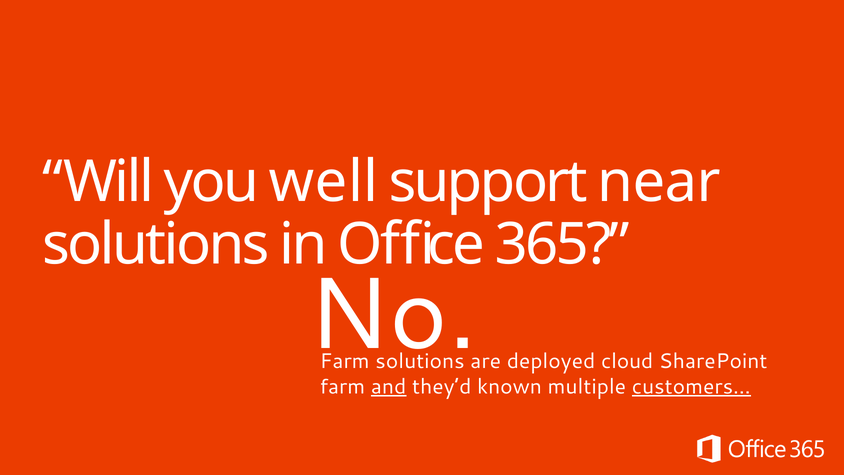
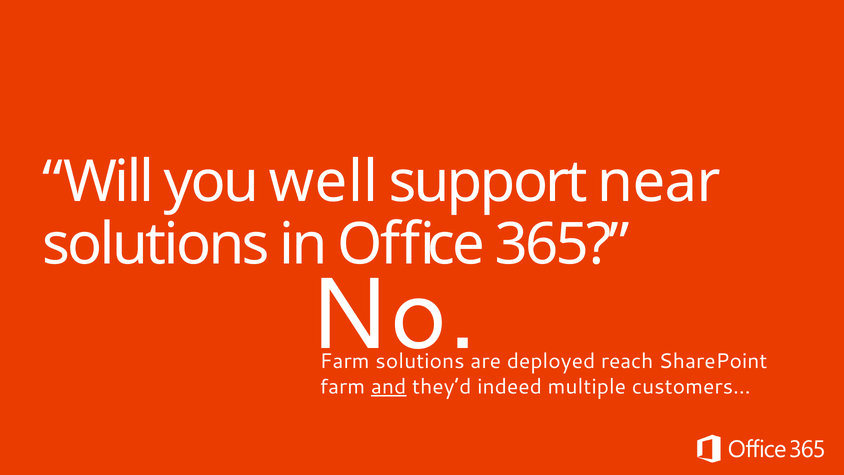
cloud: cloud -> reach
known: known -> indeed
customers… underline: present -> none
